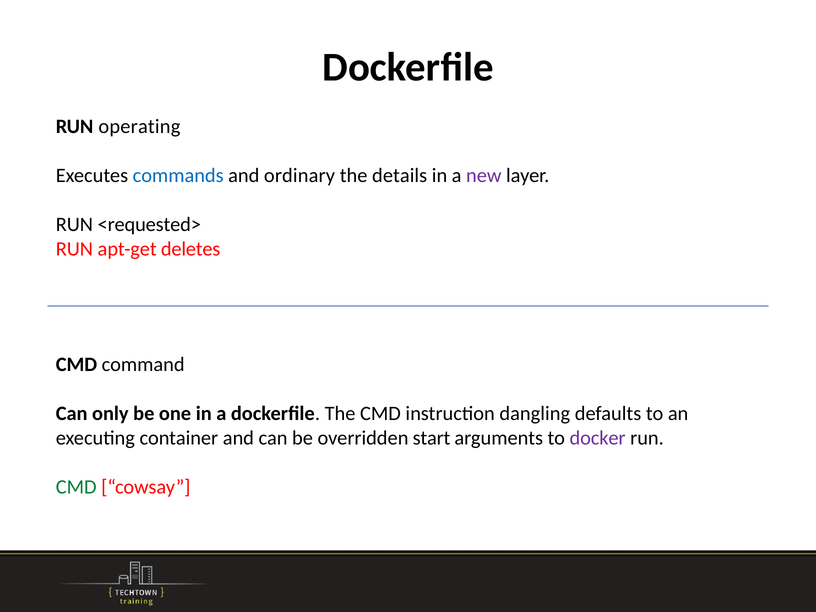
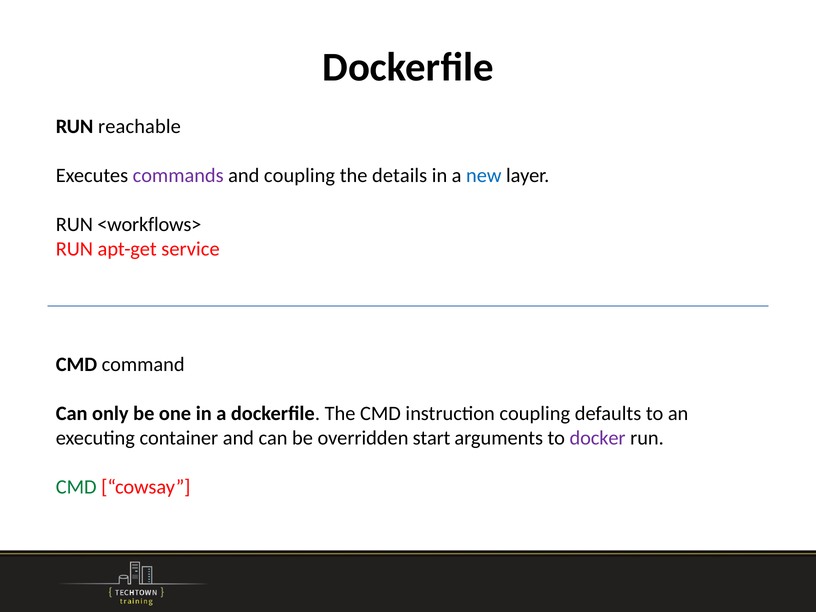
operating: operating -> reachable
commands colour: blue -> purple
and ordinary: ordinary -> coupling
new colour: purple -> blue
<requested>: <requested> -> <workflows>
deletes: deletes -> service
instruction dangling: dangling -> coupling
